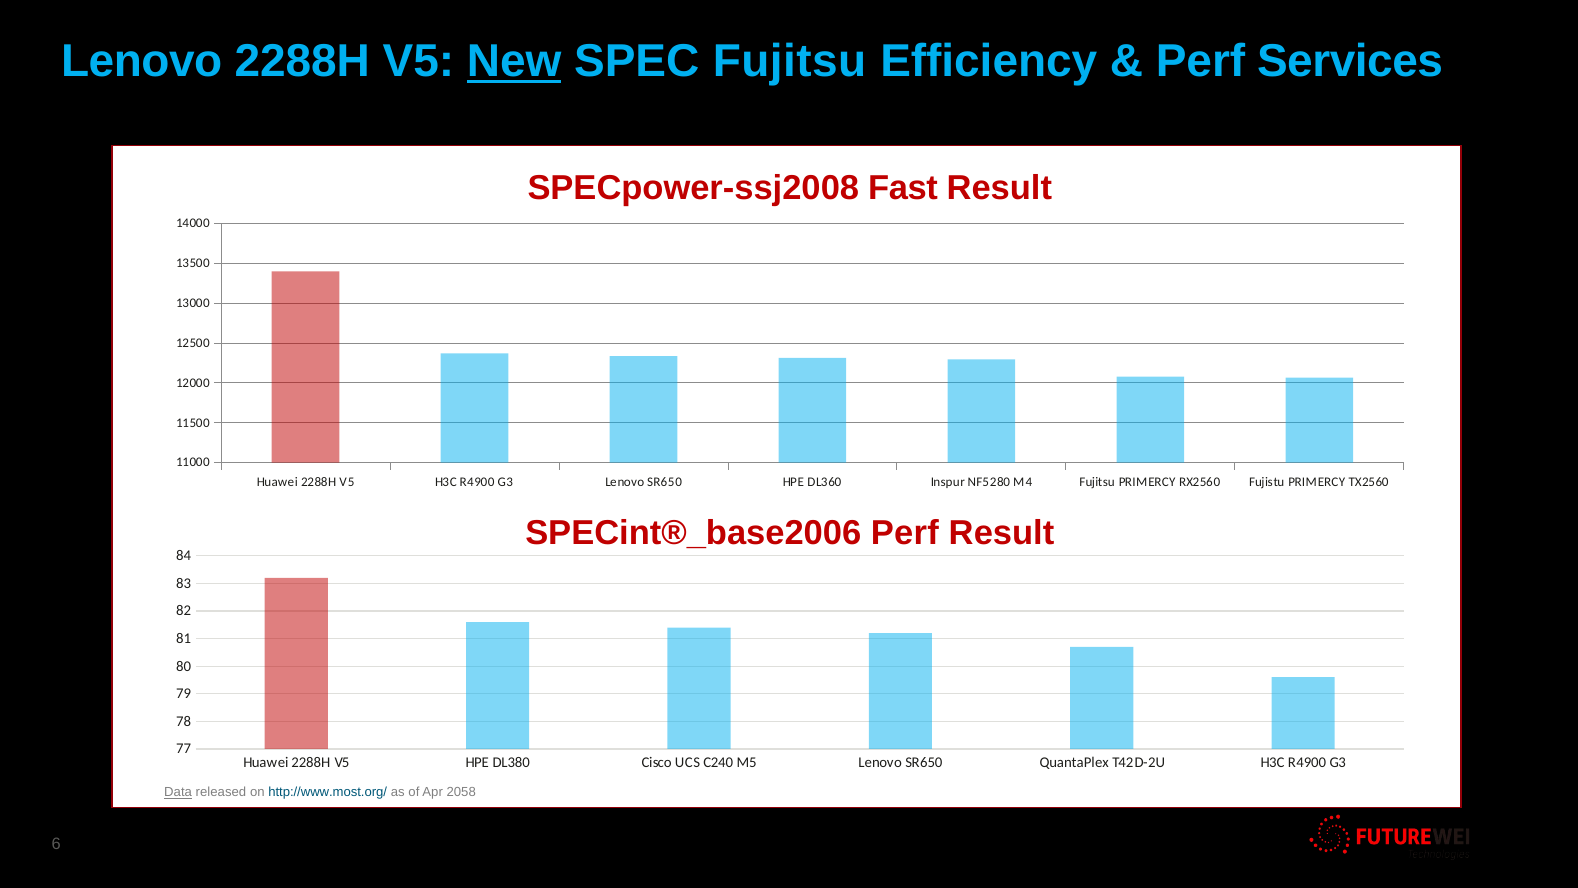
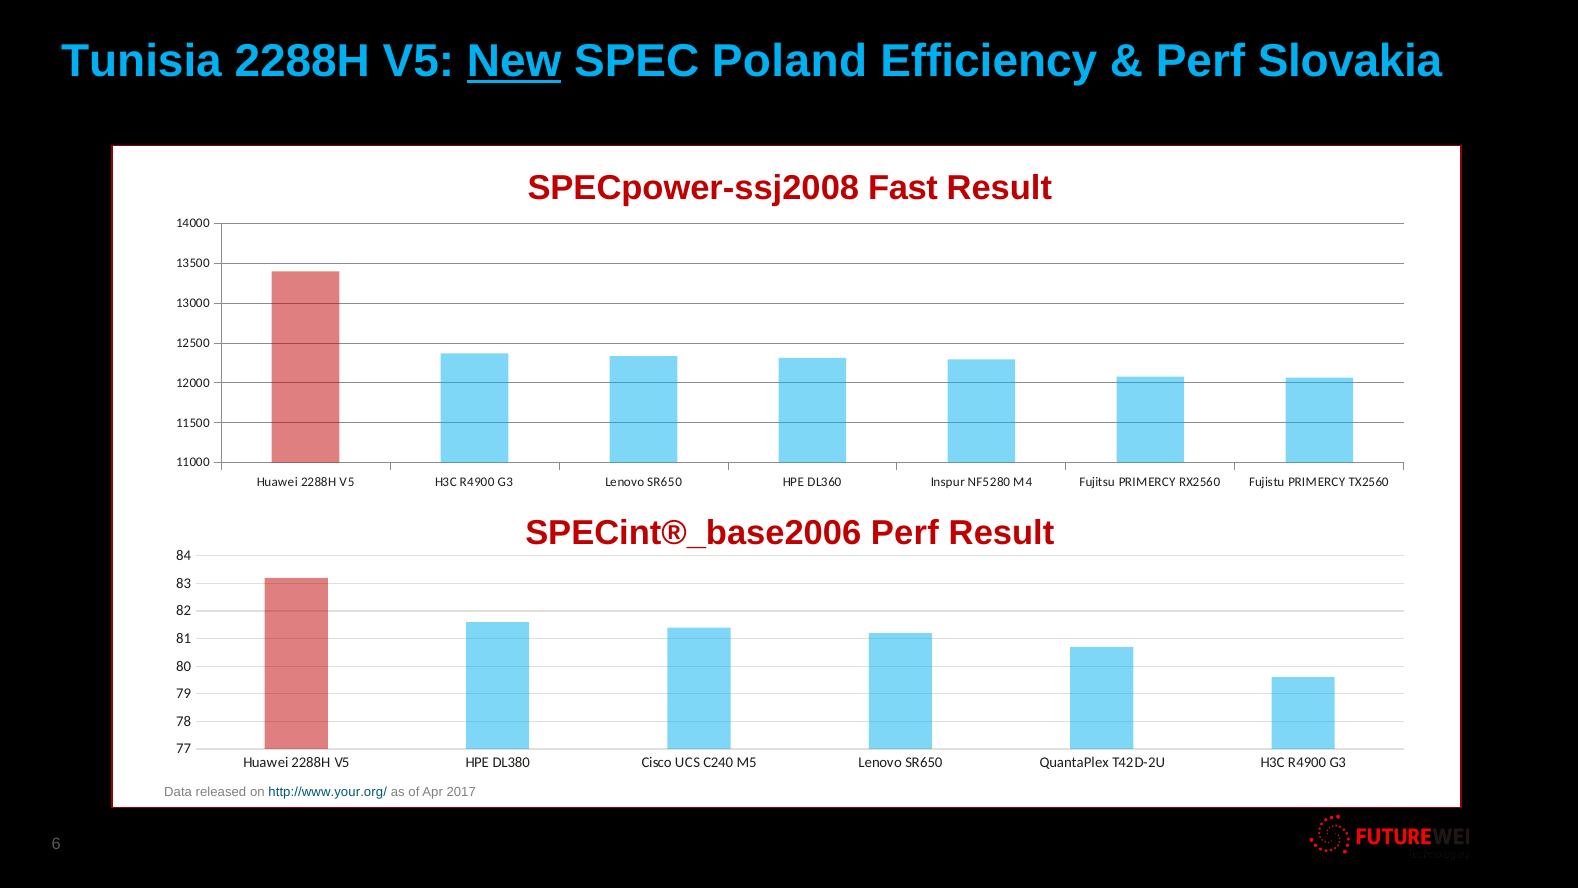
Lenovo at (142, 62): Lenovo -> Tunisia
SPEC Fujitsu: Fujitsu -> Poland
Services: Services -> Slovakia
Data underline: present -> none
http://www.most.org/: http://www.most.org/ -> http://www.your.org/
2058: 2058 -> 2017
